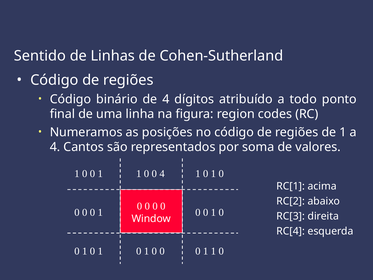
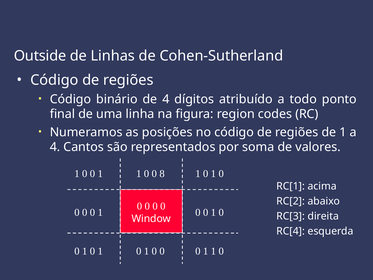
Sentido: Sentido -> Outside
0 4: 4 -> 8
